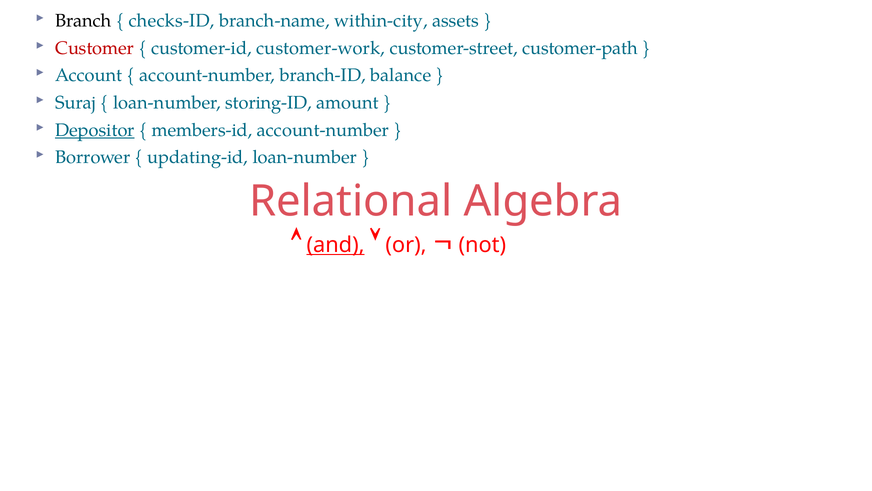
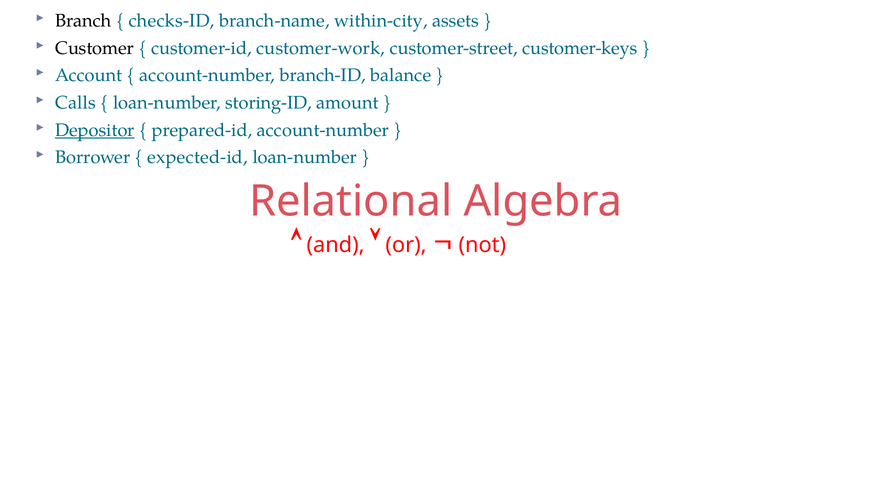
Customer colour: red -> black
customer-path: customer-path -> customer-keys
Suraj: Suraj -> Calls
members-id: members-id -> prepared-id
updating-id: updating-id -> expected-id
and underline: present -> none
